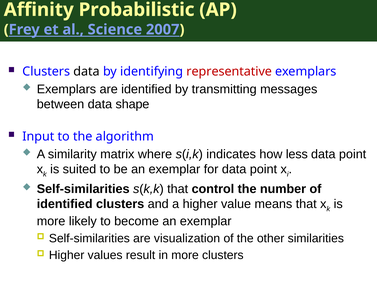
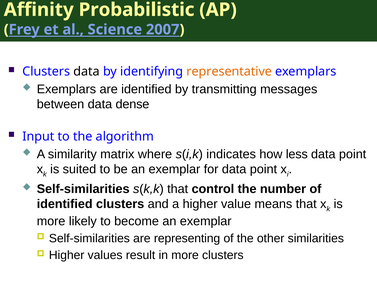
representative colour: red -> orange
shape: shape -> dense
visualization: visualization -> representing
